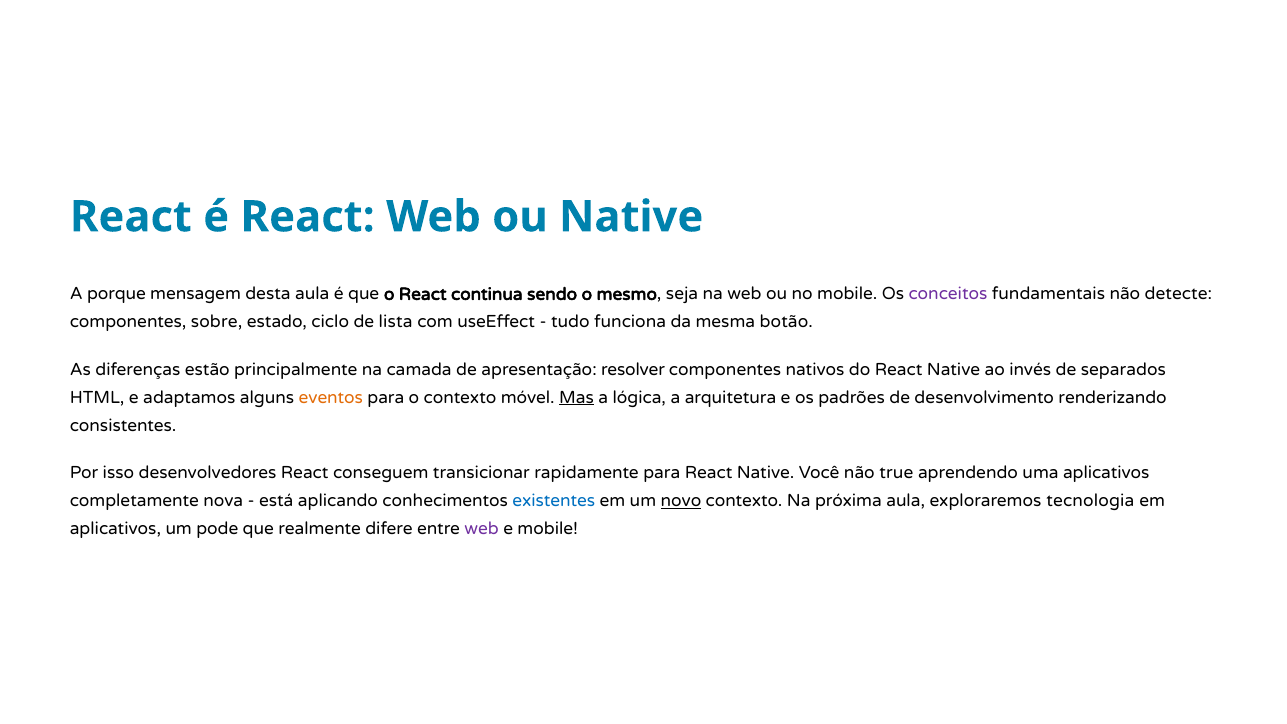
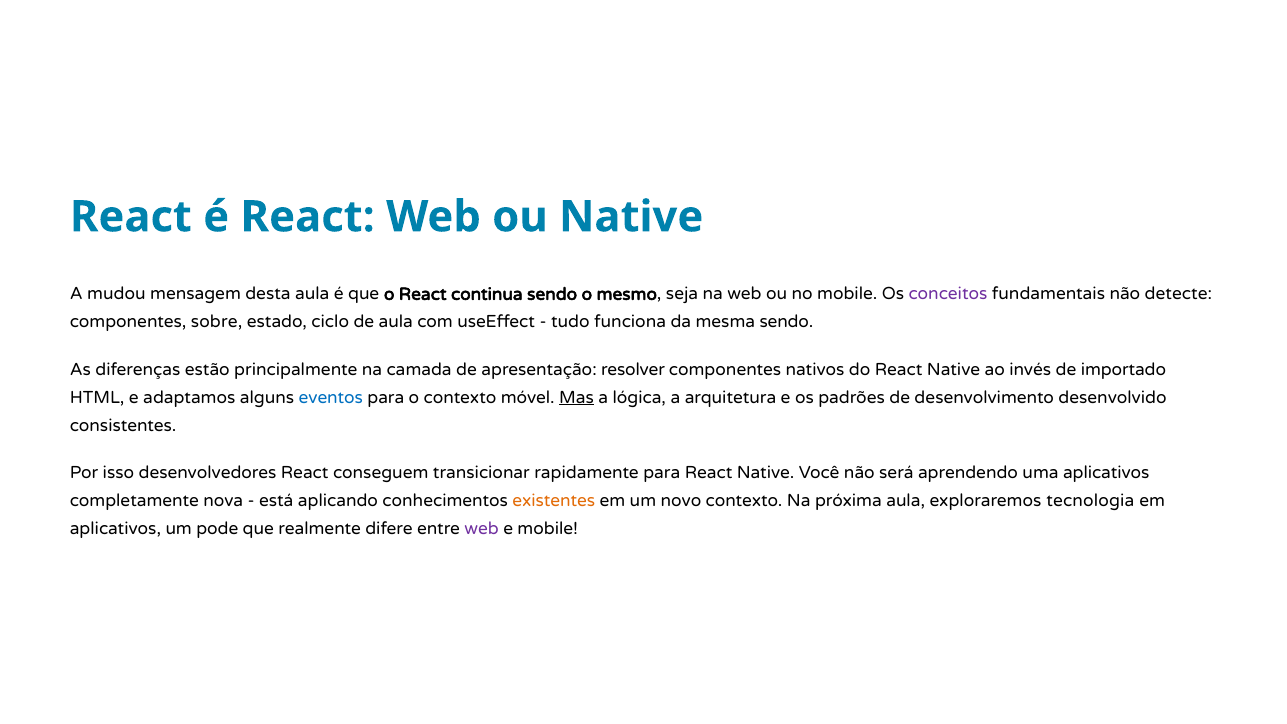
porque: porque -> mudou
de lista: lista -> aula
mesma botão: botão -> sendo
separados: separados -> importado
eventos colour: orange -> blue
renderizando: renderizando -> desenvolvido
true: true -> será
existentes colour: blue -> orange
novo underline: present -> none
